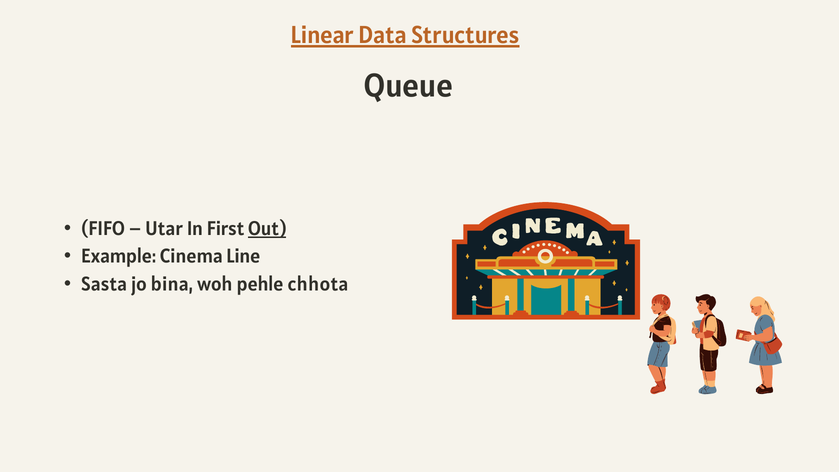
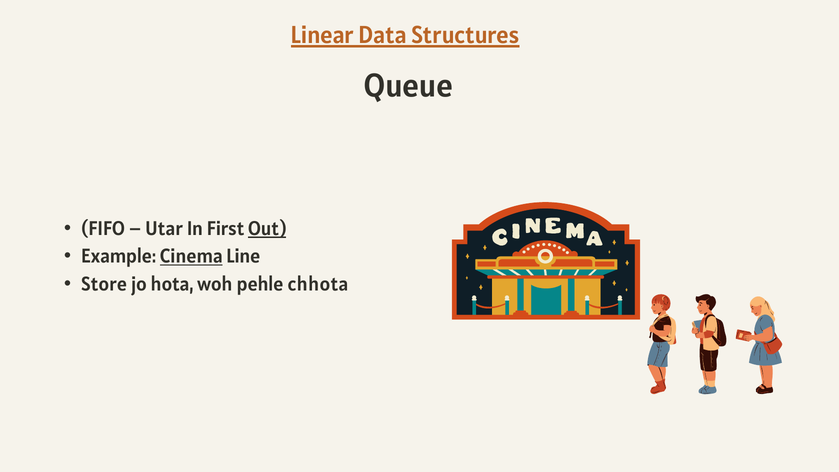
Cinema underline: none -> present
Sasta: Sasta -> Store
bina: bina -> hota
